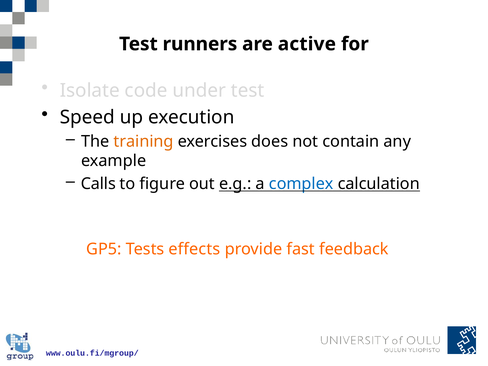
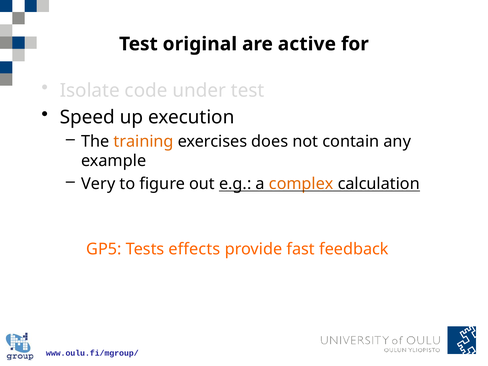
runners: runners -> original
Calls: Calls -> Very
complex colour: blue -> orange
